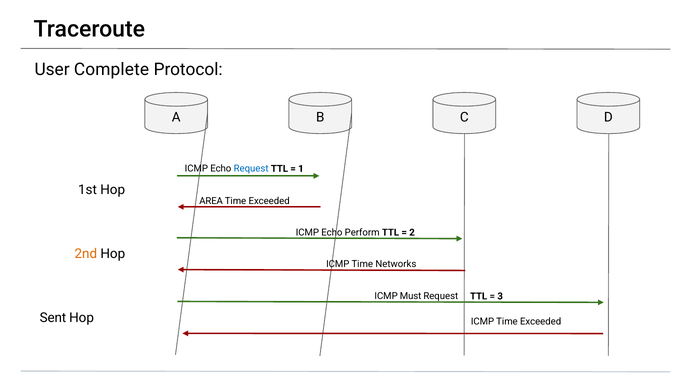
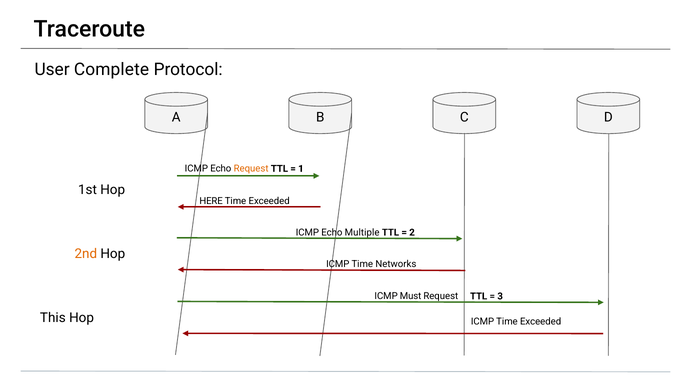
Request at (251, 169) colour: blue -> orange
AREA: AREA -> HERE
Perform: Perform -> Multiple
Sent: Sent -> This
